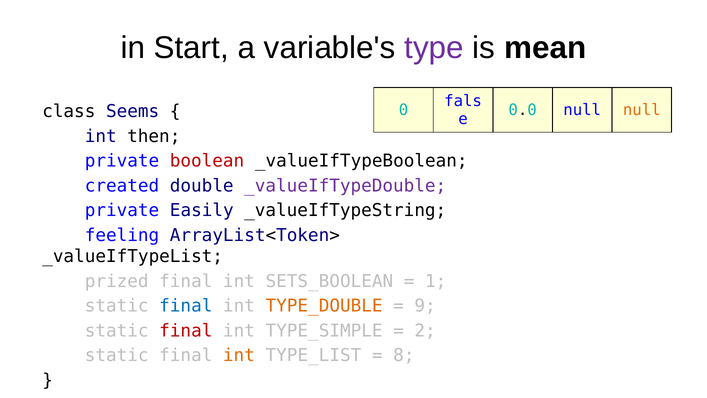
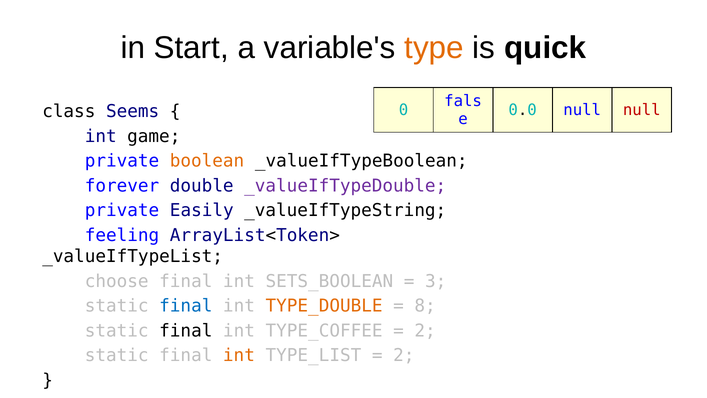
type colour: purple -> orange
mean: mean -> quick
null at (642, 110) colour: orange -> red
then: then -> game
boolean colour: red -> orange
created: created -> forever
prized: prized -> choose
1: 1 -> 3
9: 9 -> 8
final at (186, 331) colour: red -> black
TYPE_SIMPLE: TYPE_SIMPLE -> TYPE_COFFEE
8 at (404, 355): 8 -> 2
